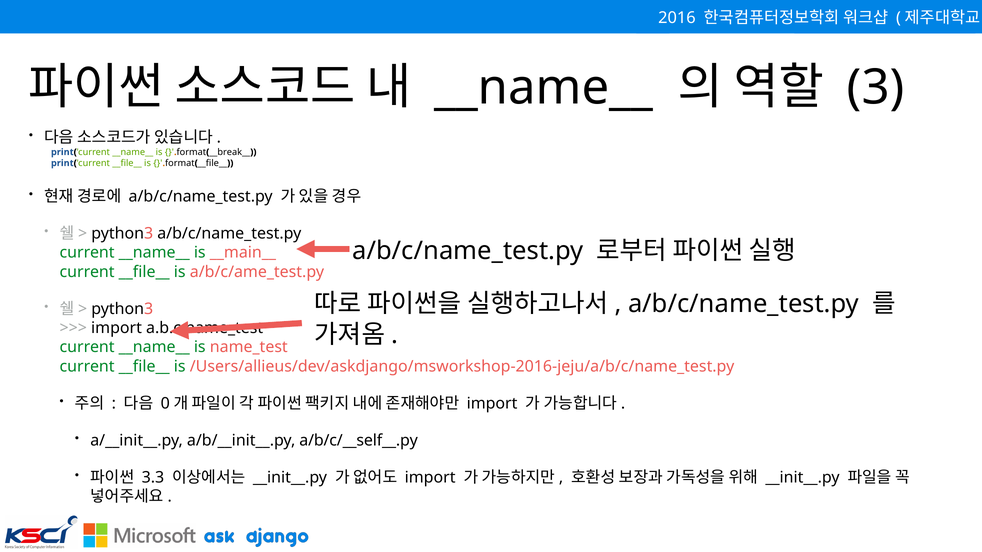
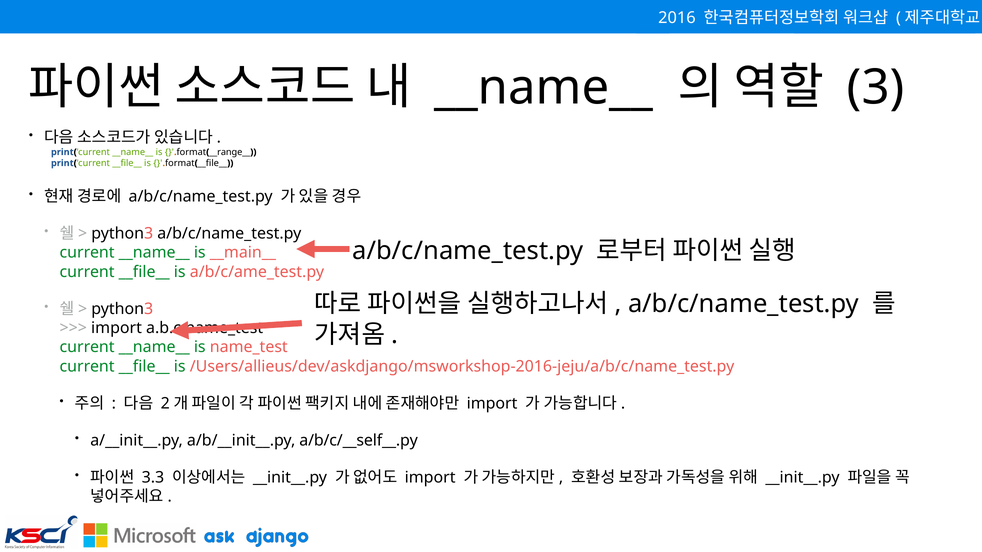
__break__: __break__ -> __range__
0: 0 -> 2
